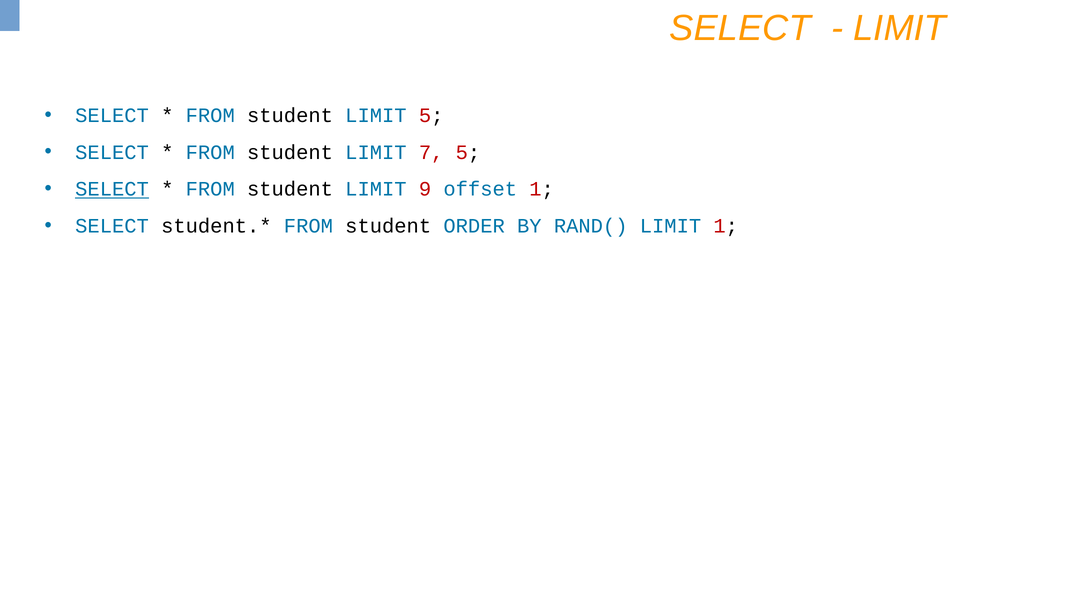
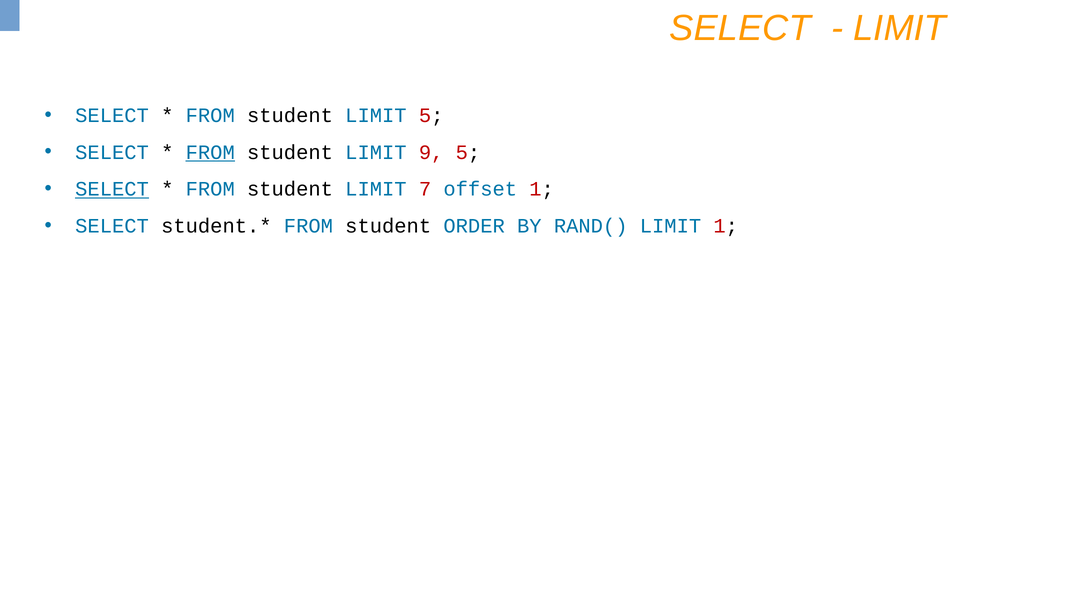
FROM at (210, 152) underline: none -> present
7: 7 -> 9
9: 9 -> 7
